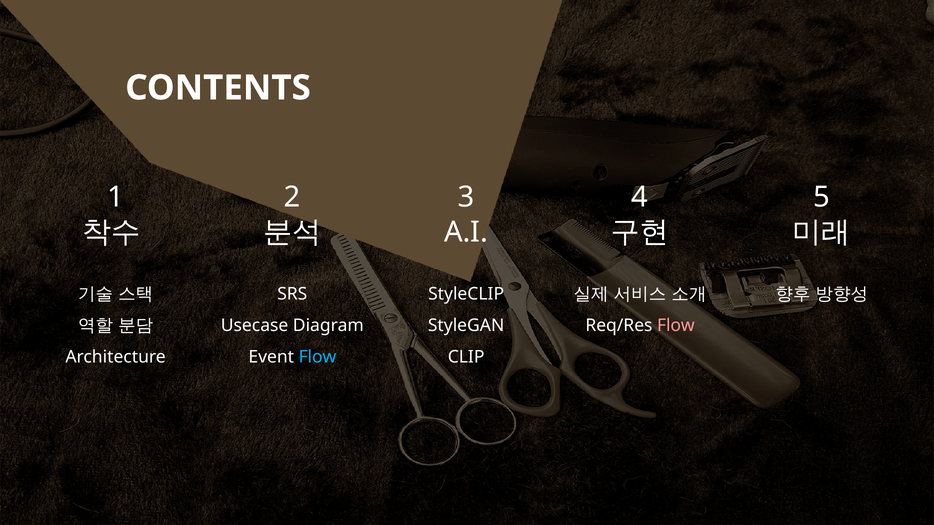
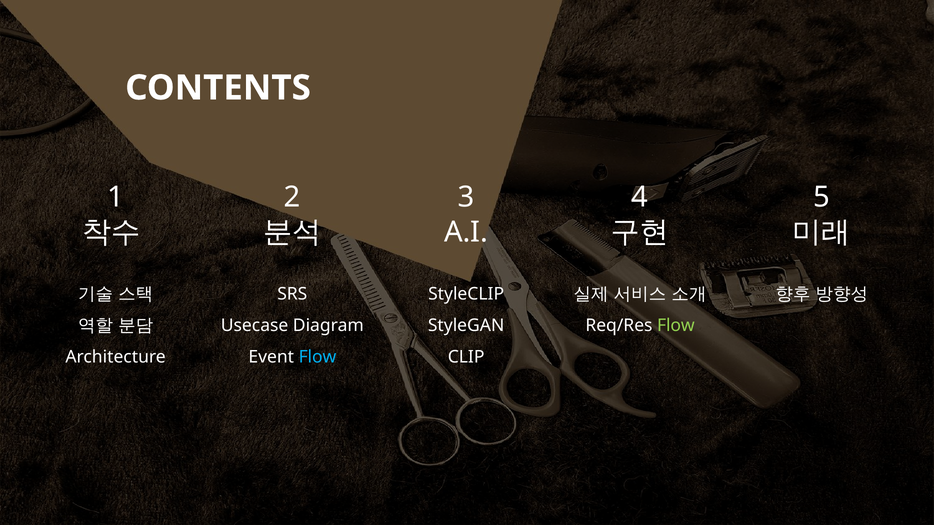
Flow at (676, 326) colour: pink -> light green
